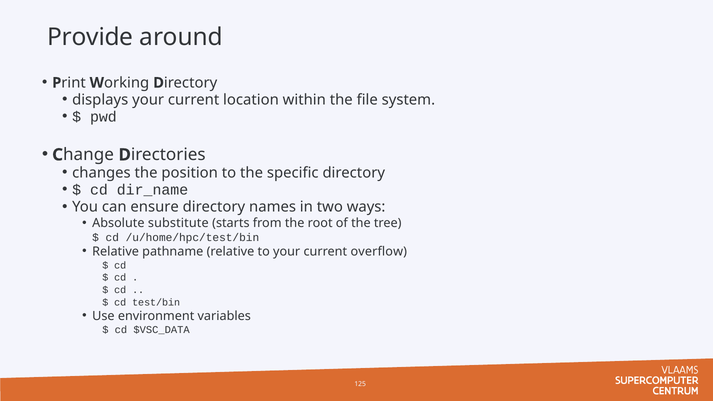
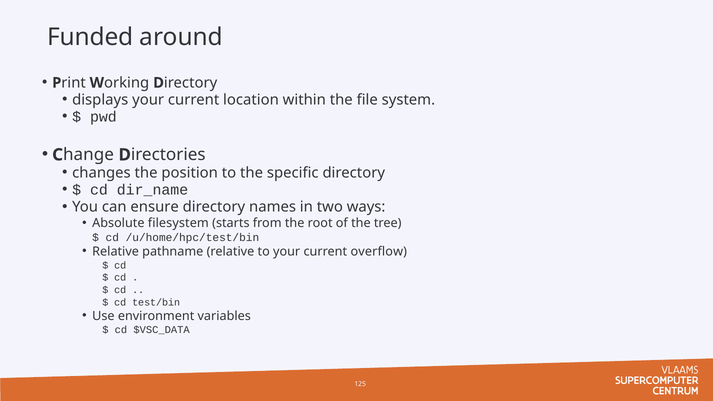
Provide: Provide -> Funded
substitute: substitute -> filesystem
